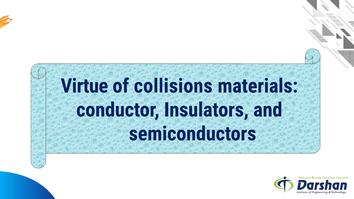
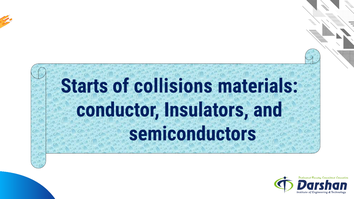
Virtue: Virtue -> Starts
